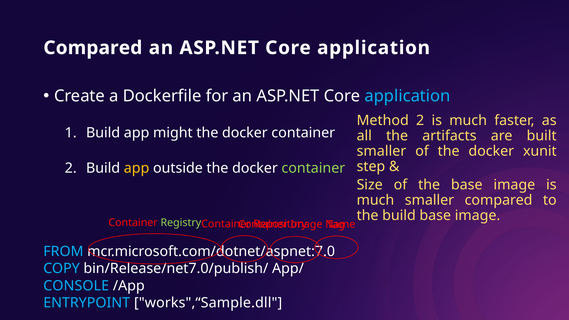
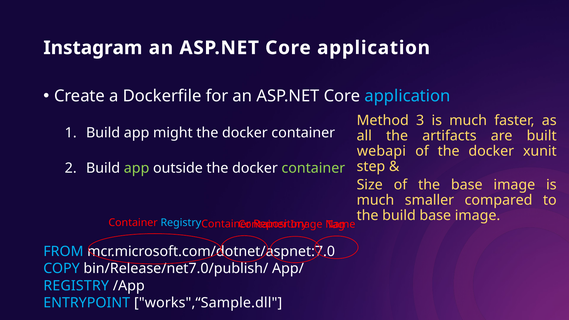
Compared at (93, 48): Compared -> Instagram
Method 2: 2 -> 3
smaller at (381, 151): smaller -> webapi
app at (137, 168) colour: yellow -> light green
Registry at (181, 223) colour: light green -> light blue
CONSOLE at (76, 286): CONSOLE -> REGISTRY
